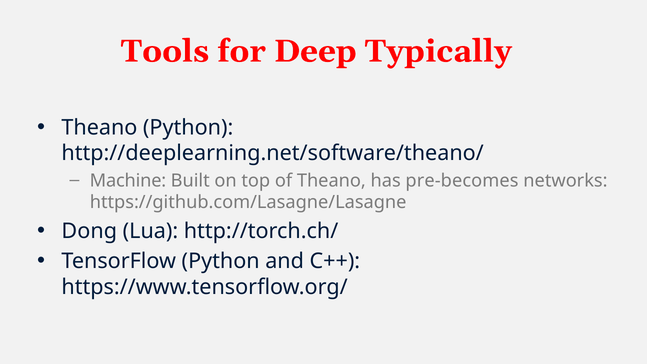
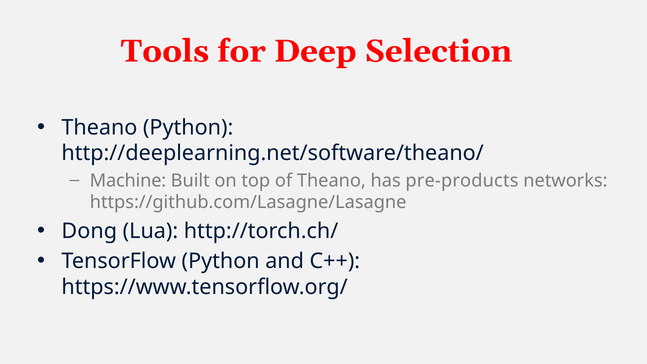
Typically: Typically -> Selection
pre-becomes: pre-becomes -> pre-products
